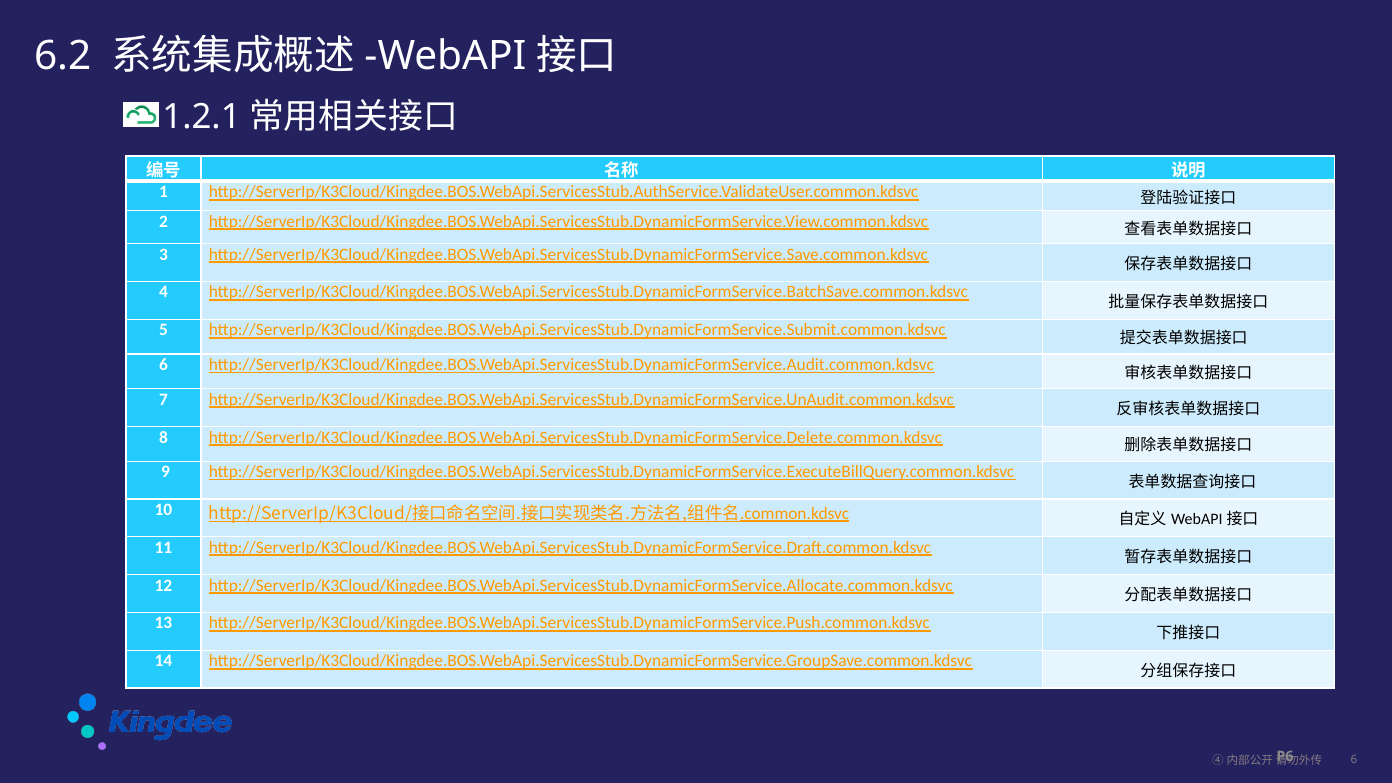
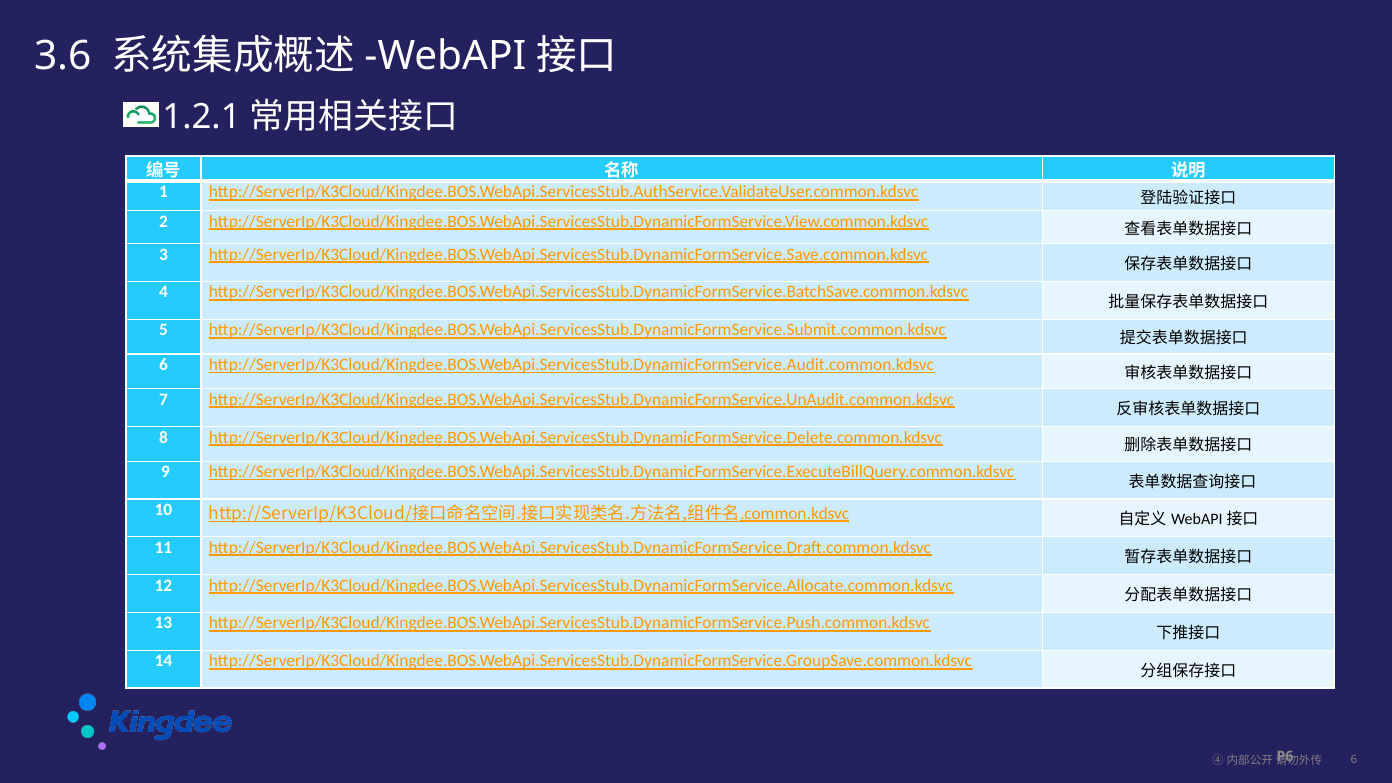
6.2: 6.2 -> 3.6
